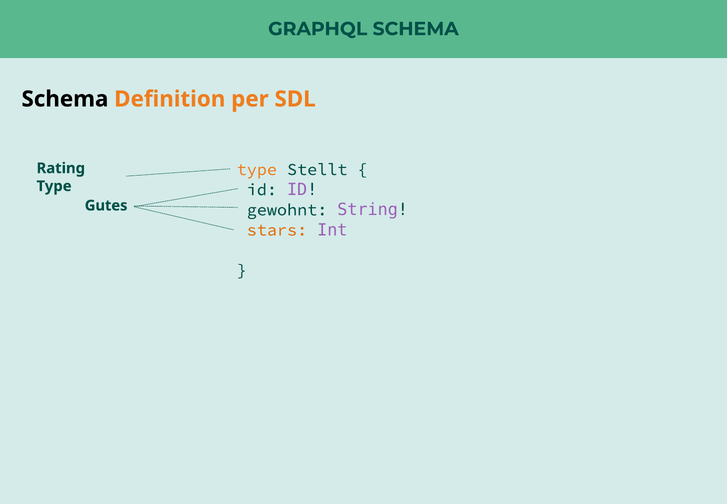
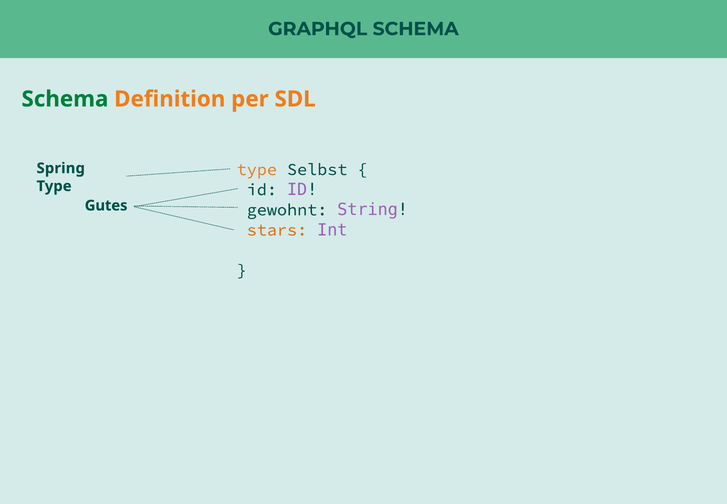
Schema at (65, 99) colour: black -> green
Rating: Rating -> Spring
Stellt: Stellt -> Selbst
